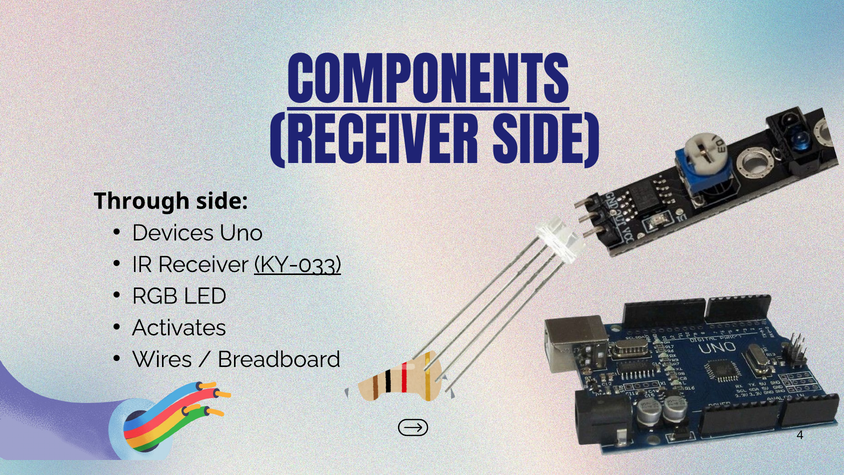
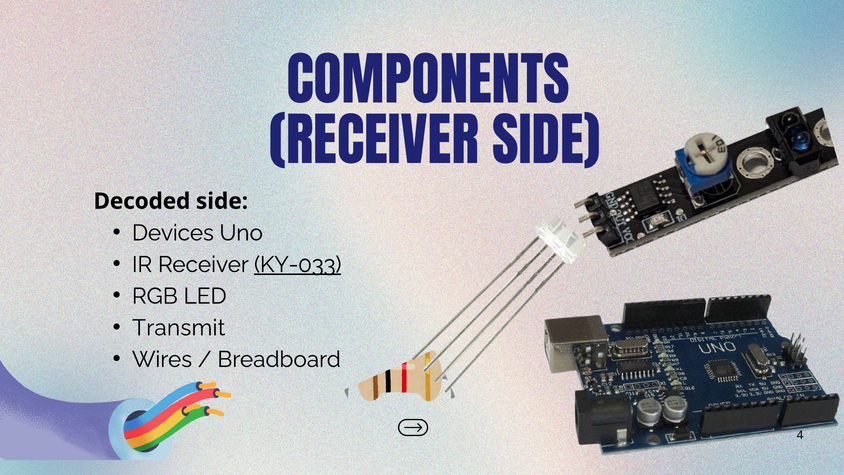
COMPONENTS underline: present -> none
Through: Through -> Decoded
Activates: Activates -> Transmit
